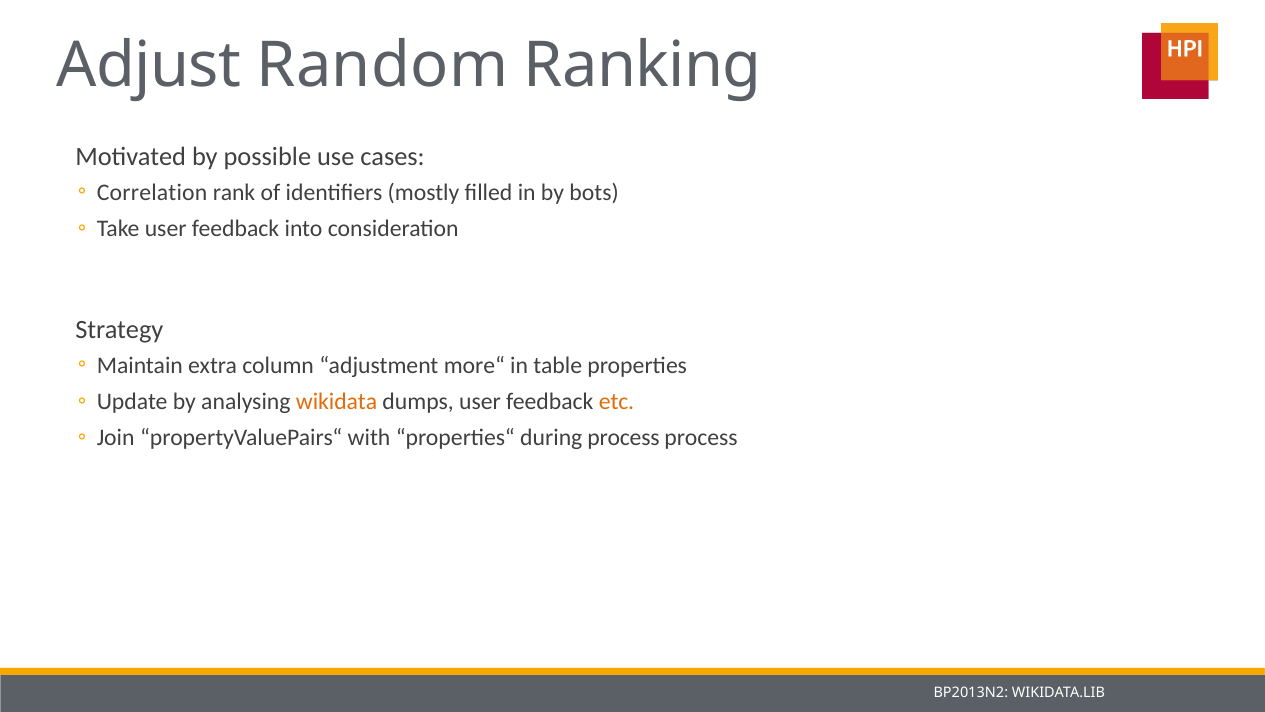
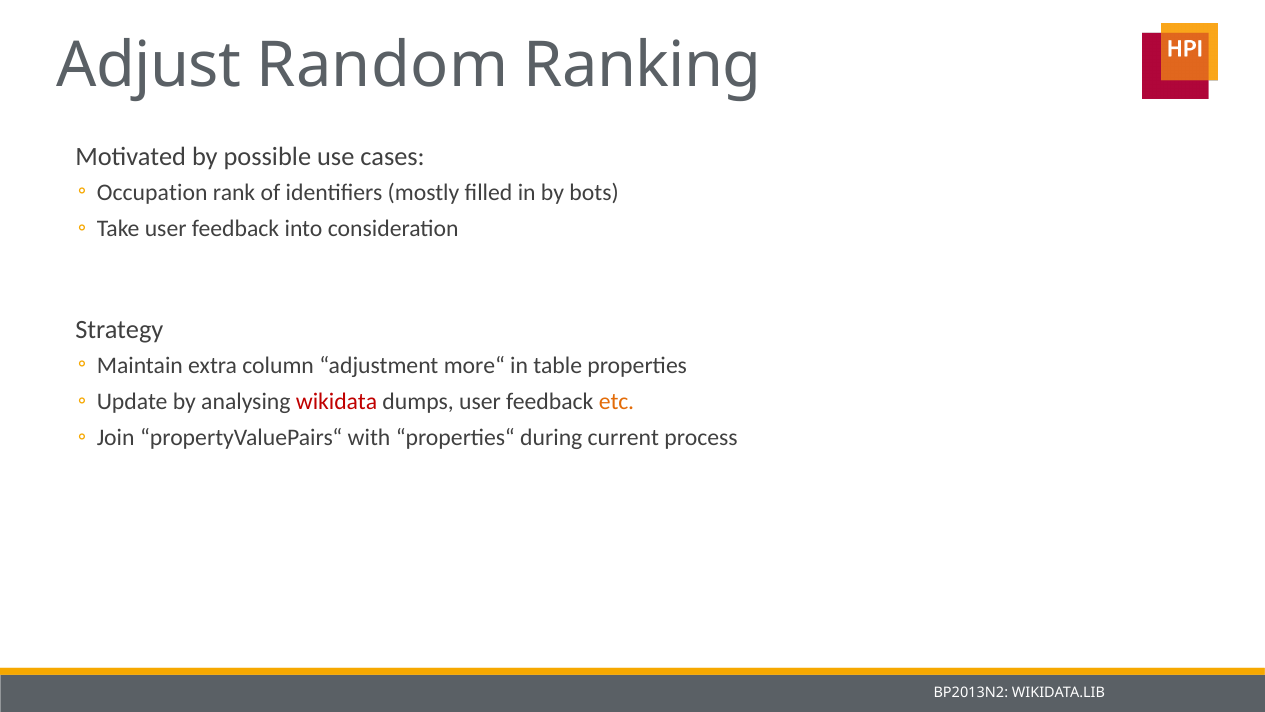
Correlation: Correlation -> Occupation
wikidata colour: orange -> red
during process: process -> current
